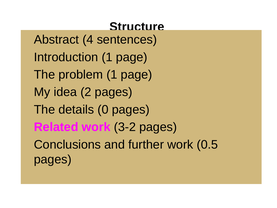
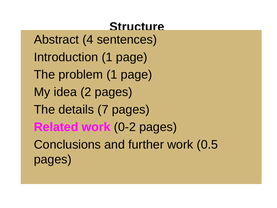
0: 0 -> 7
3-2: 3-2 -> 0-2
